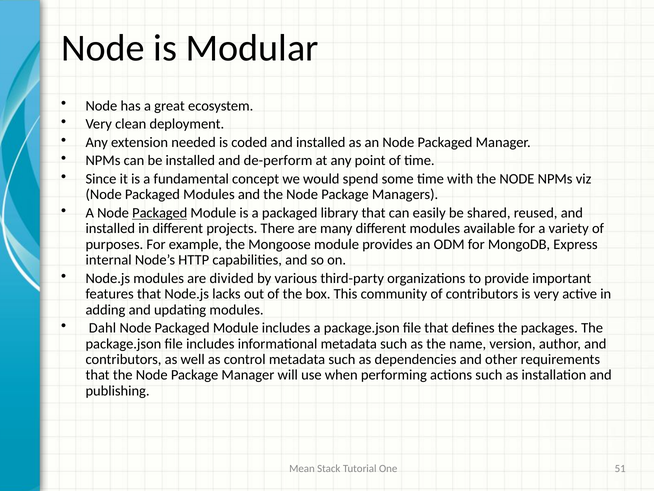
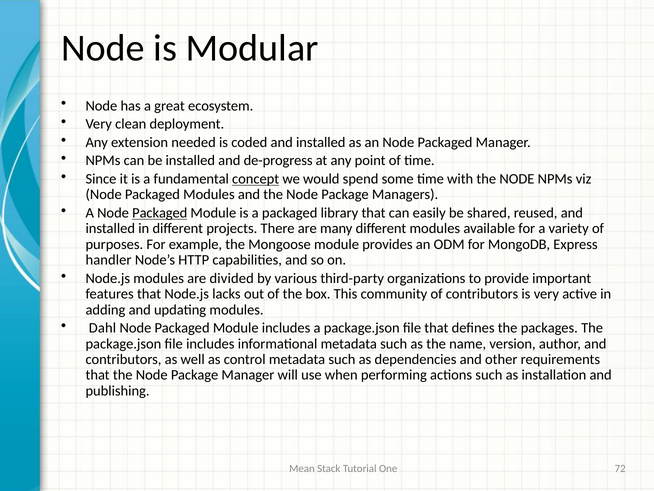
de-perform: de-perform -> de-progress
concept underline: none -> present
internal: internal -> handler
51: 51 -> 72
